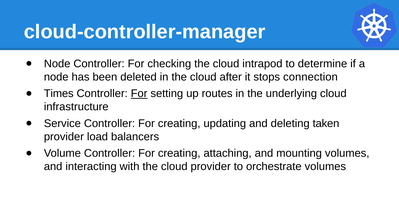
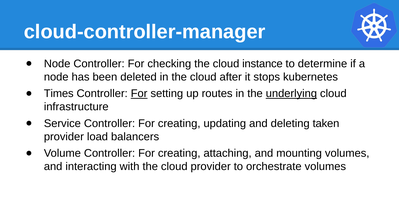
intrapod: intrapod -> instance
connection: connection -> kubernetes
underlying underline: none -> present
